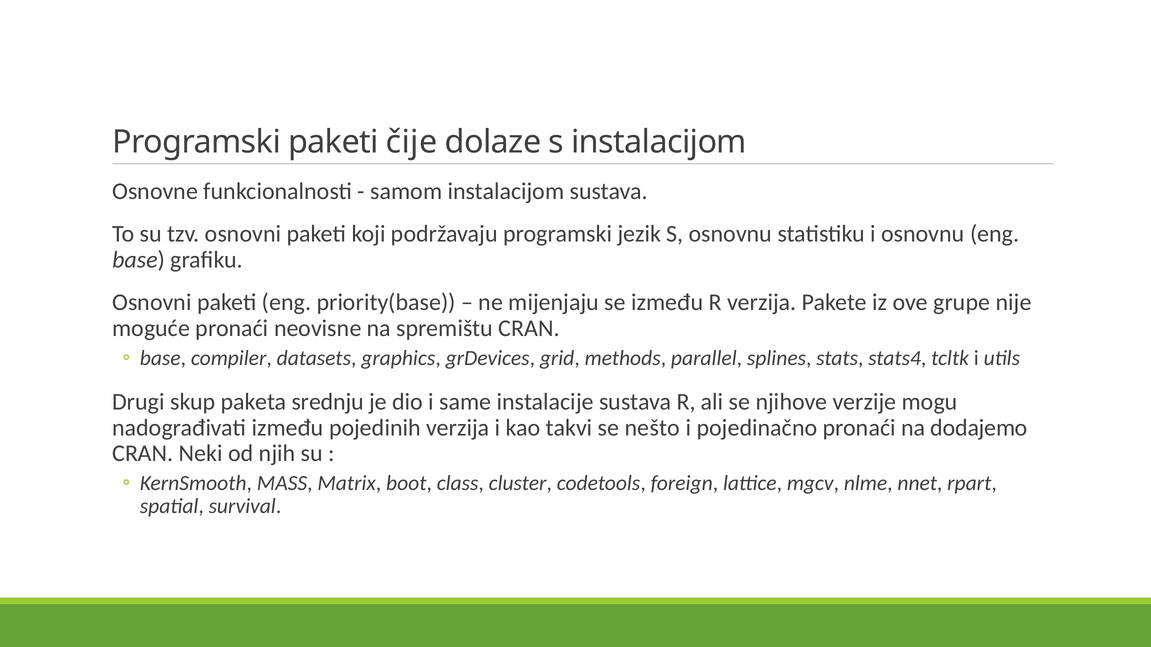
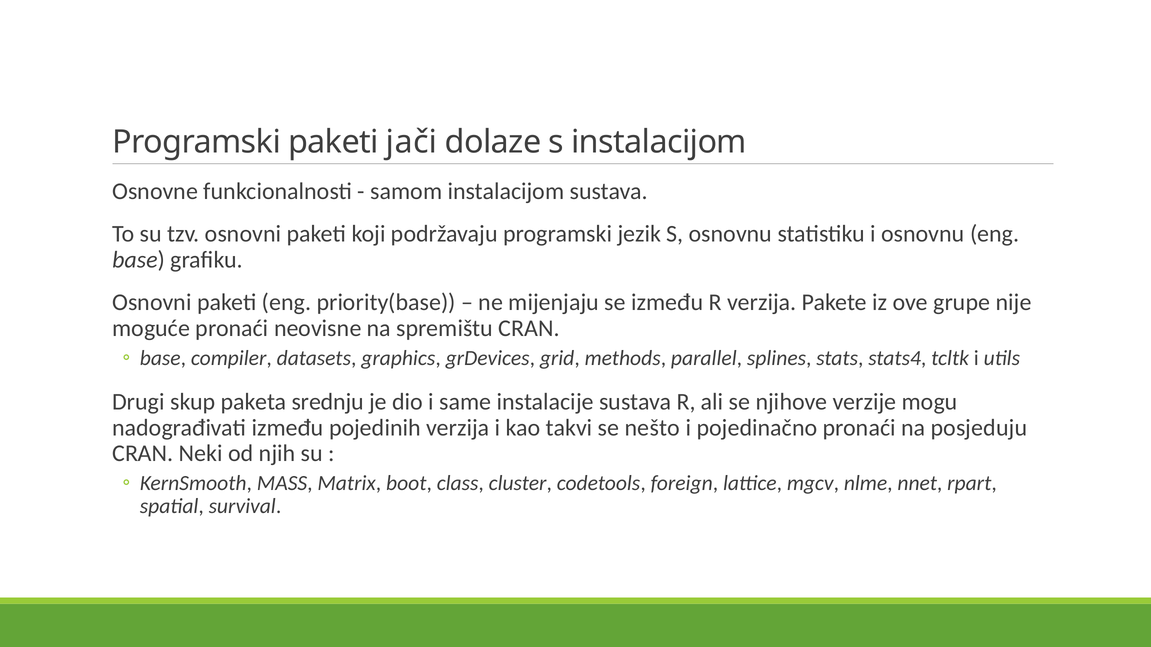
čije: čije -> jači
dodajemo: dodajemo -> posjeduju
